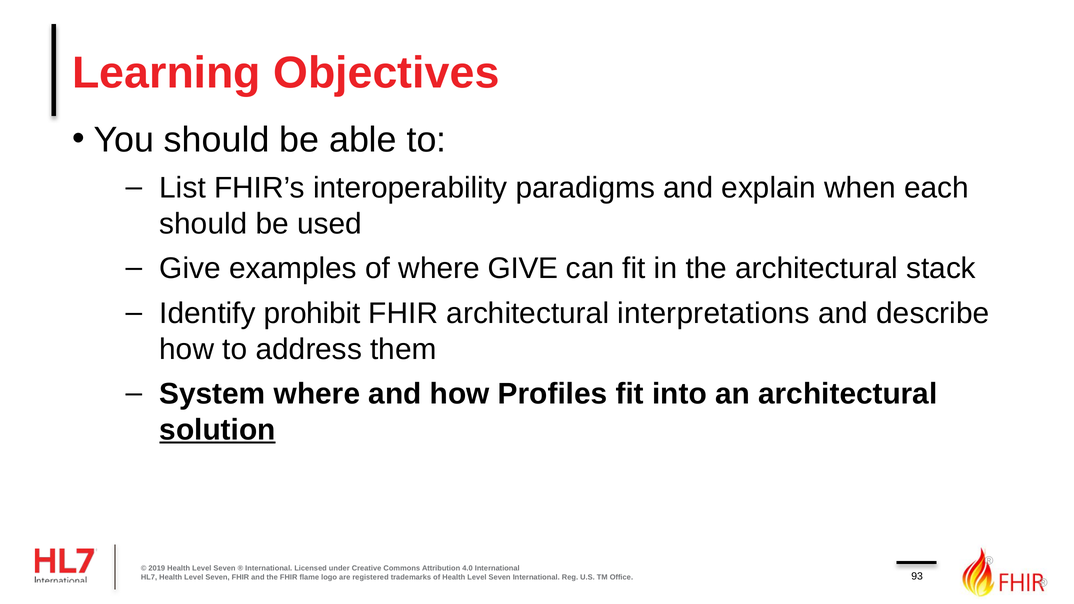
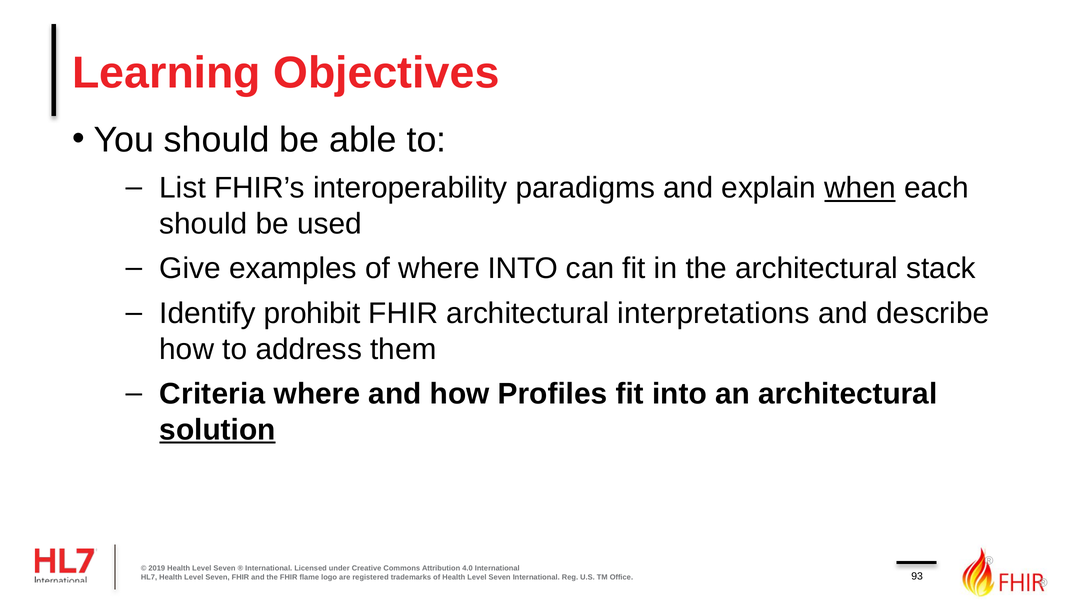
when underline: none -> present
where GIVE: GIVE -> INTO
System: System -> Criteria
